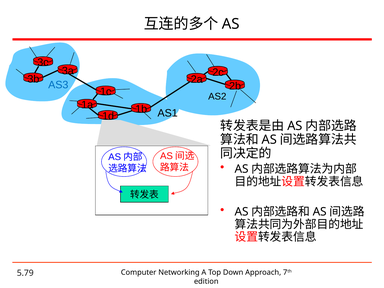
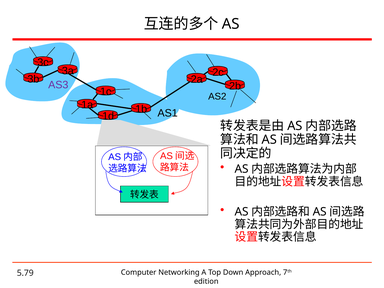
AS3 colour: blue -> purple
